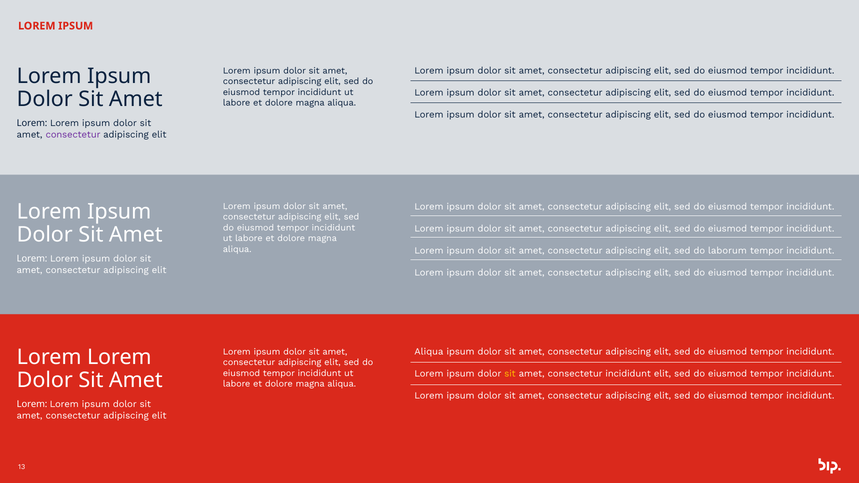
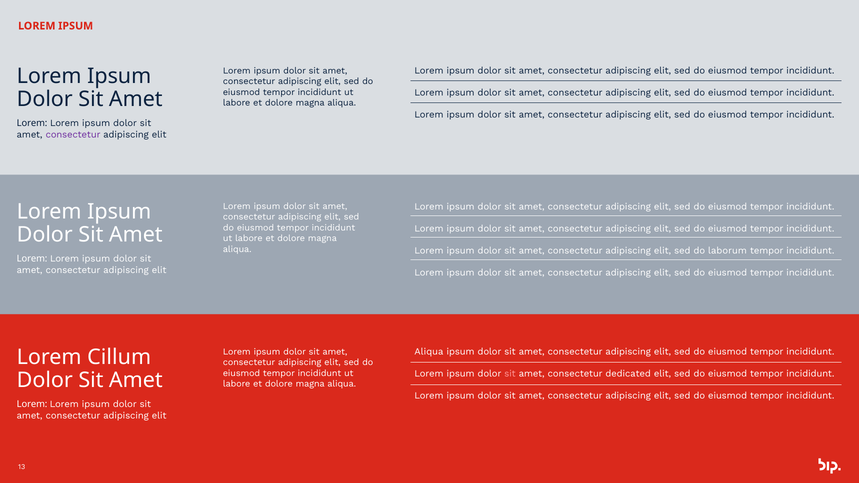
Lorem at (119, 357): Lorem -> Cillum
sit at (510, 374) colour: yellow -> pink
consectetur incididunt: incididunt -> dedicated
